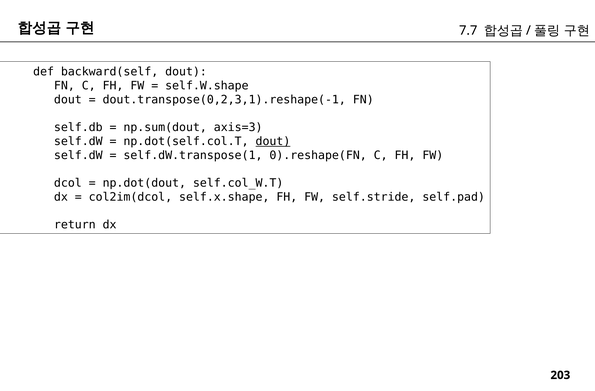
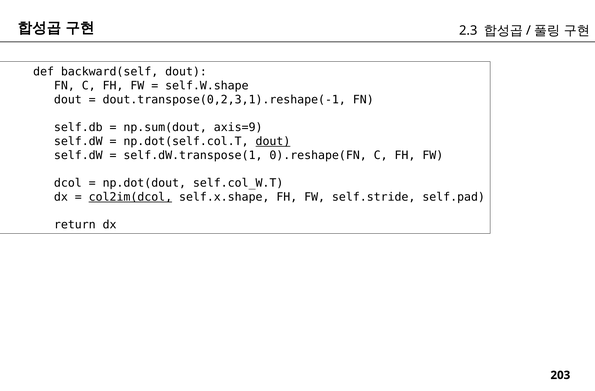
7.7: 7.7 -> 2.3
axis=3: axis=3 -> axis=9
col2im(dcol underline: none -> present
